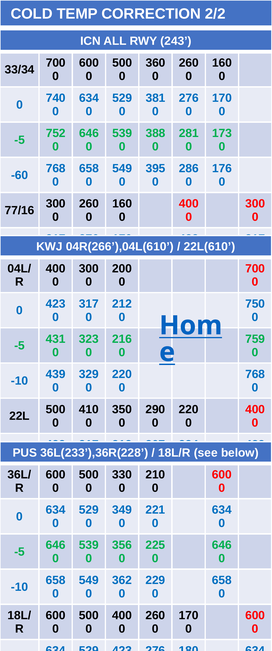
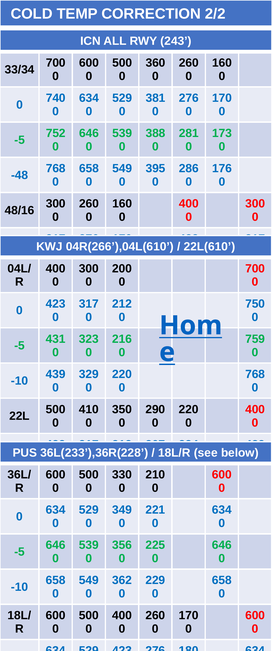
-60: -60 -> -48
77/16: 77/16 -> 48/16
